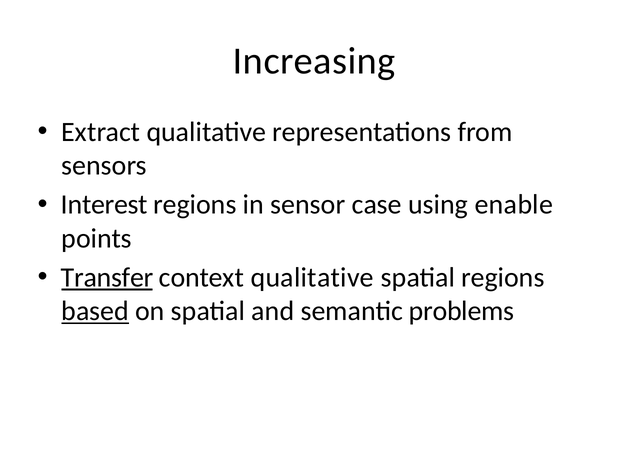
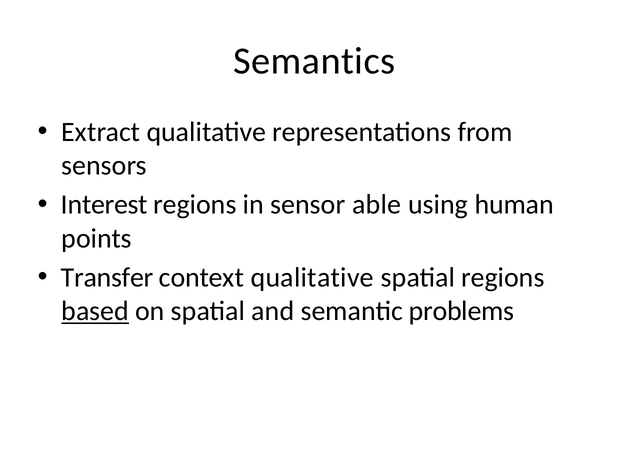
Increasing: Increasing -> Semantics
case: case -> able
enable: enable -> human
Transfer underline: present -> none
